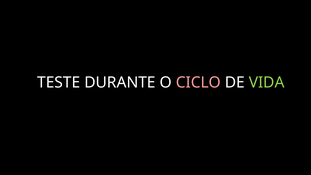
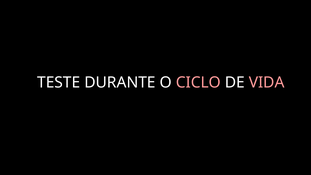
VIDA colour: light green -> pink
